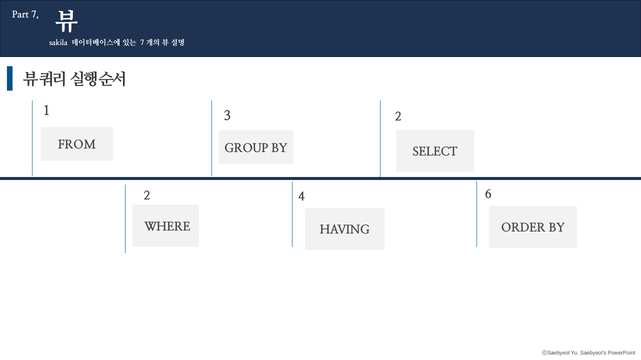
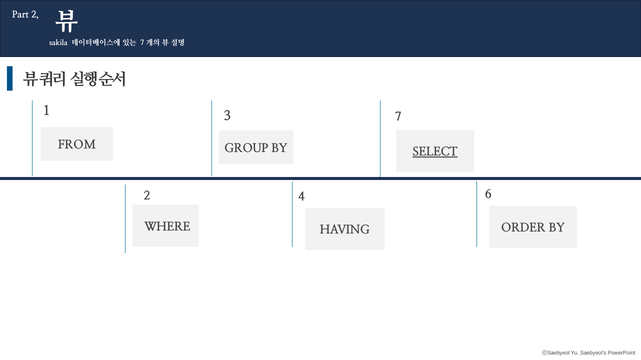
Part 7: 7 -> 2
1 2: 2 -> 7
SELECT underline: none -> present
